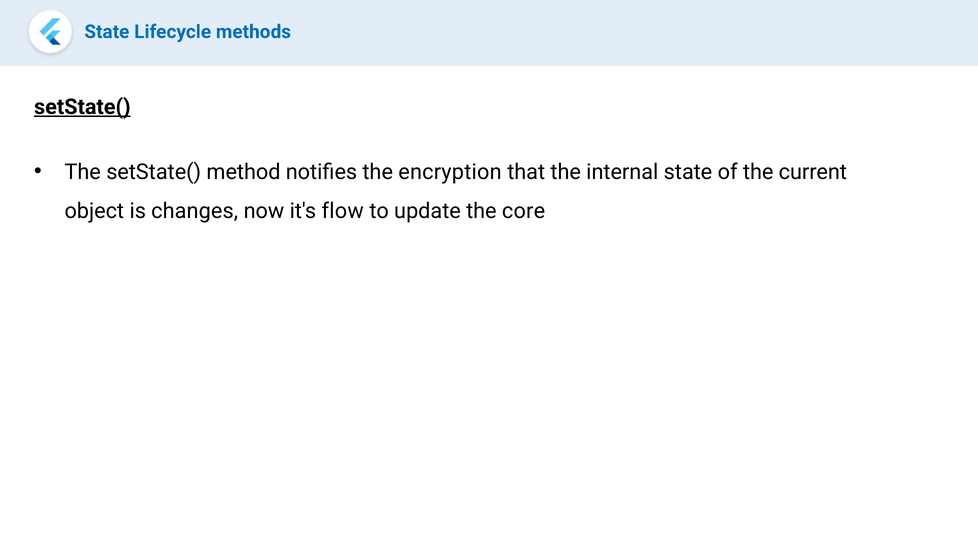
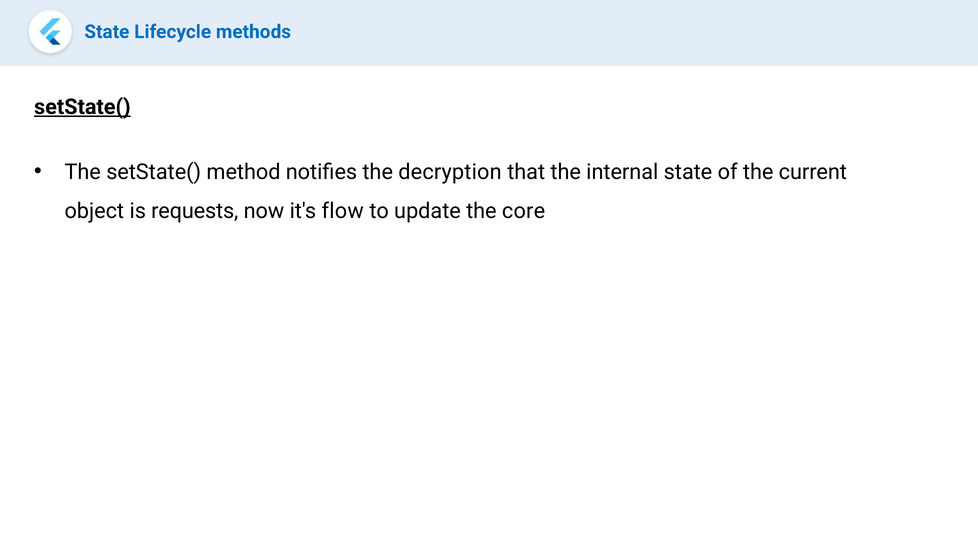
encryption: encryption -> decryption
changes: changes -> requests
